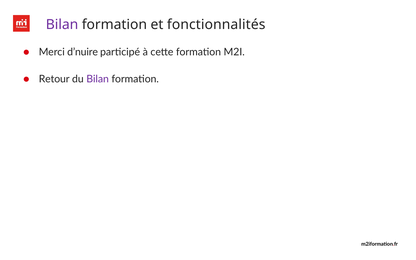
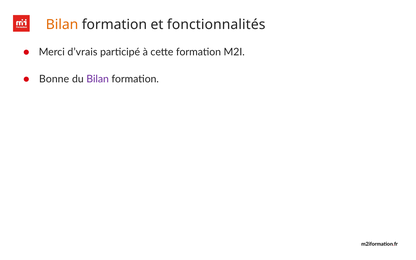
Bilan at (62, 24) colour: purple -> orange
d’nuire: d’nuire -> d’vrais
Retour: Retour -> Bonne
